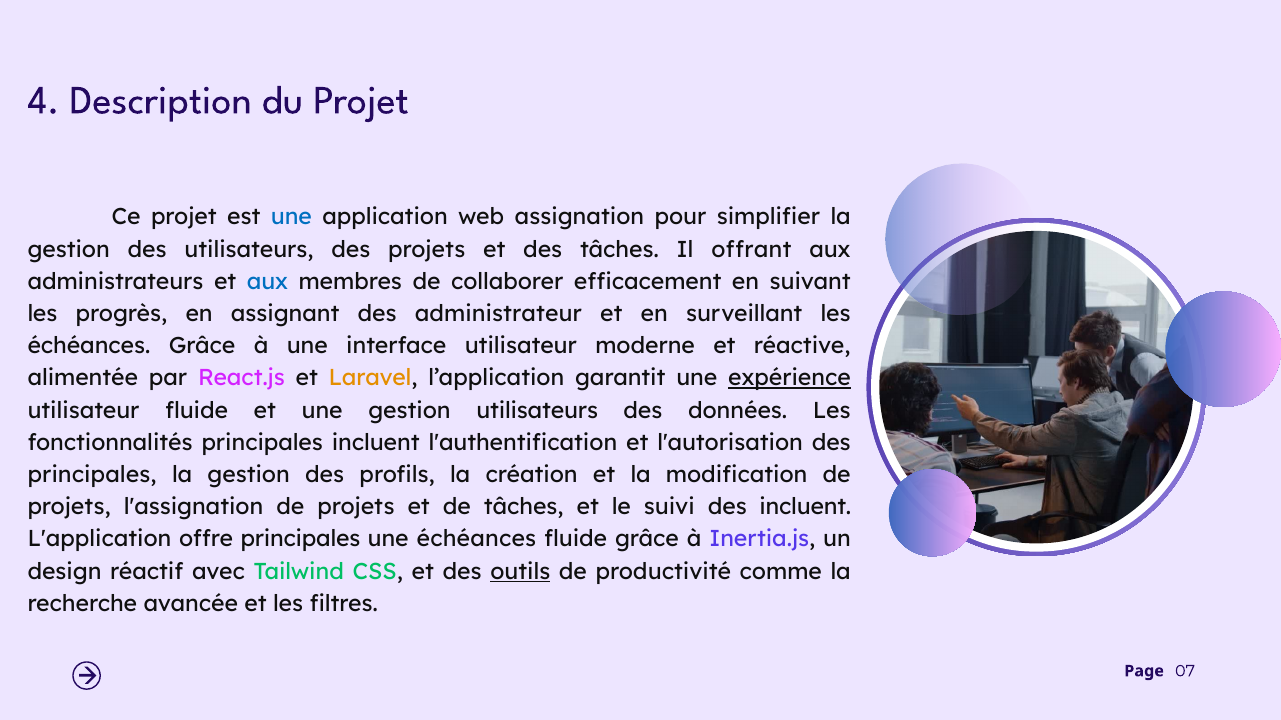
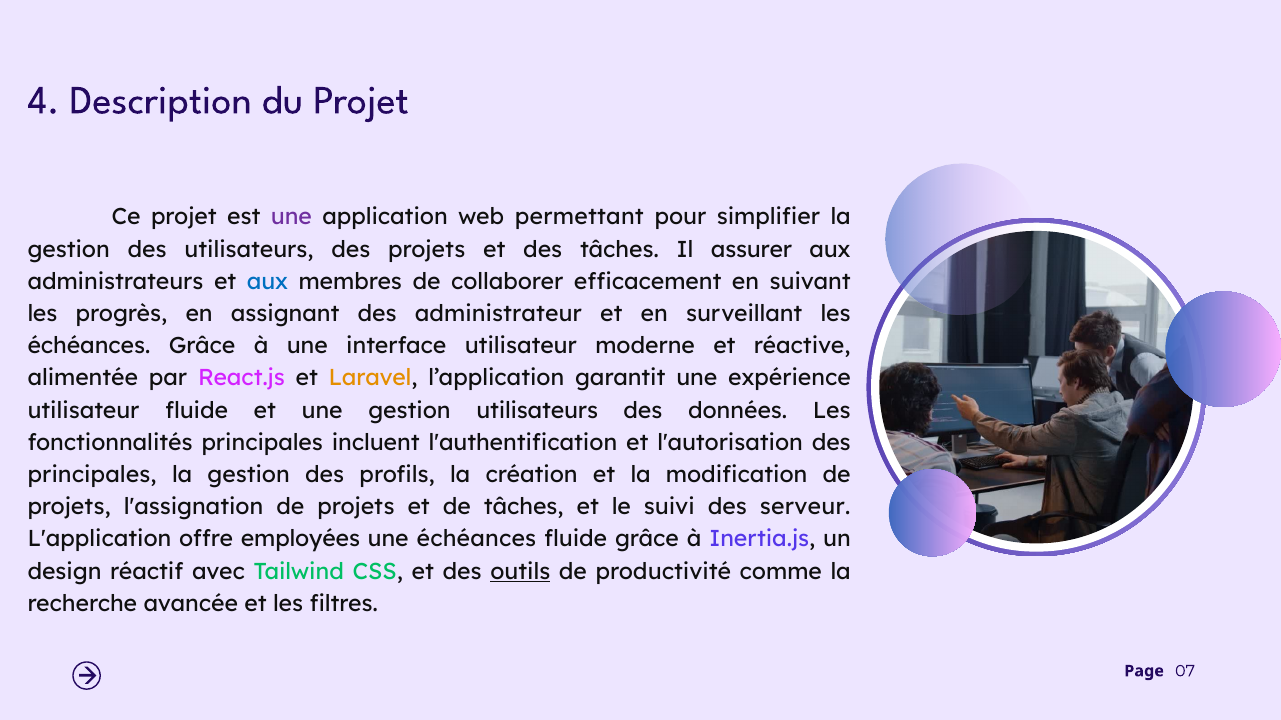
une at (291, 217) colour: blue -> purple
assignation: assignation -> permettant
offrant: offrant -> assurer
expérience underline: present -> none
des incluent: incluent -> serveur
offre principales: principales -> employées
